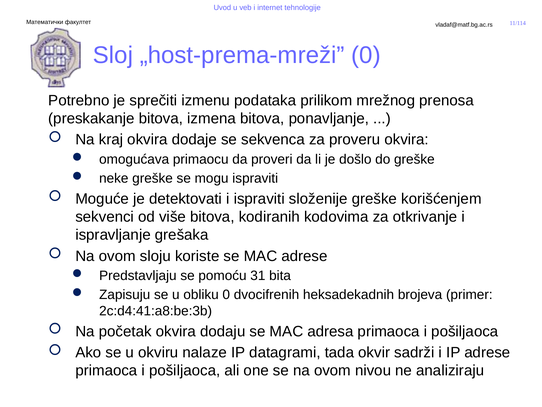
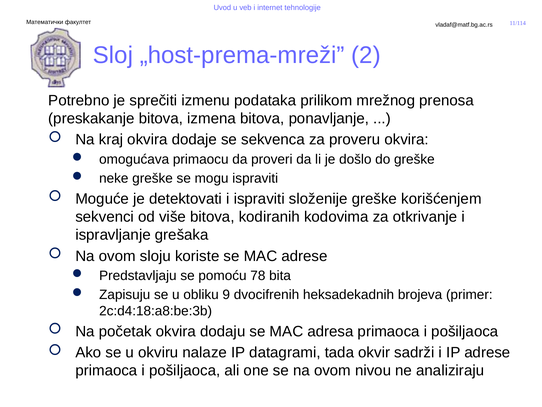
„host-prema-mreži 0: 0 -> 2
31: 31 -> 78
obliku 0: 0 -> 9
2c:d4:41:a8:be:3b: 2c:d4:41:a8:be:3b -> 2c:d4:18:a8:be:3b
